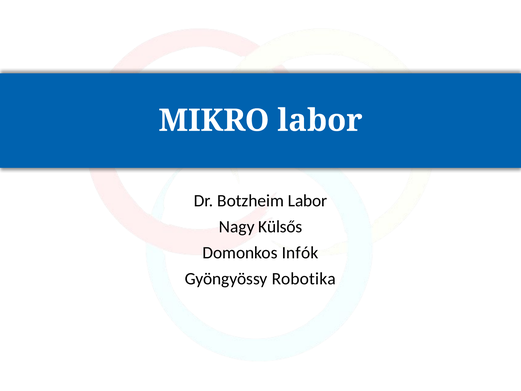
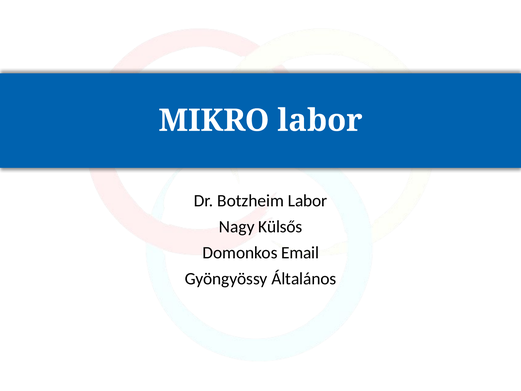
Infók: Infók -> Email
Robotika: Robotika -> Általános
